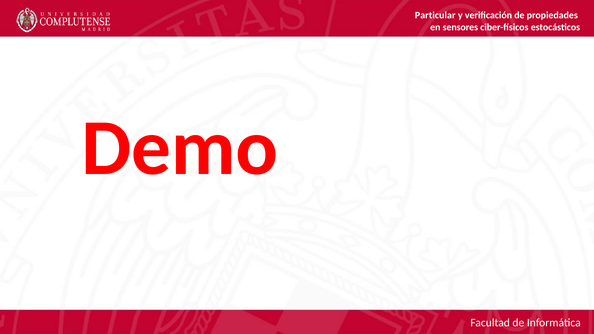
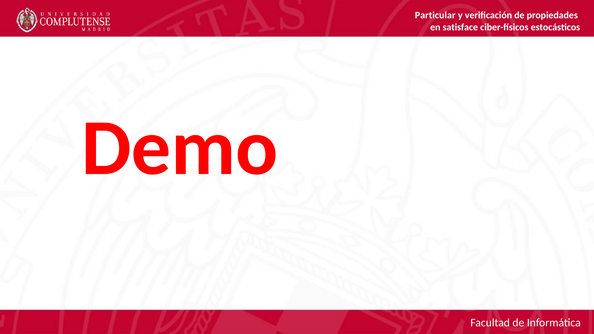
sensores: sensores -> satisface
